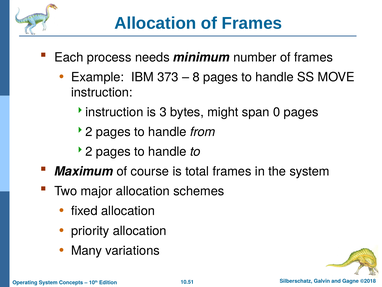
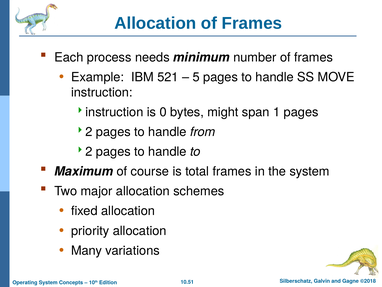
373: 373 -> 521
8: 8 -> 5
3: 3 -> 0
0: 0 -> 1
